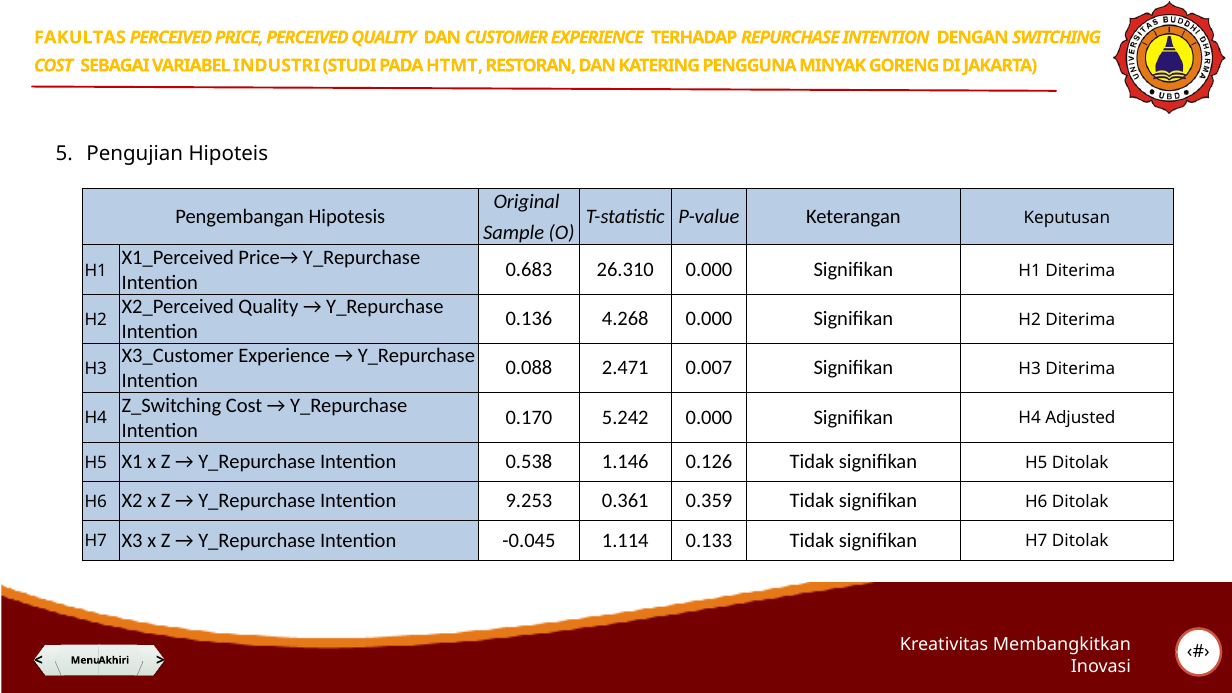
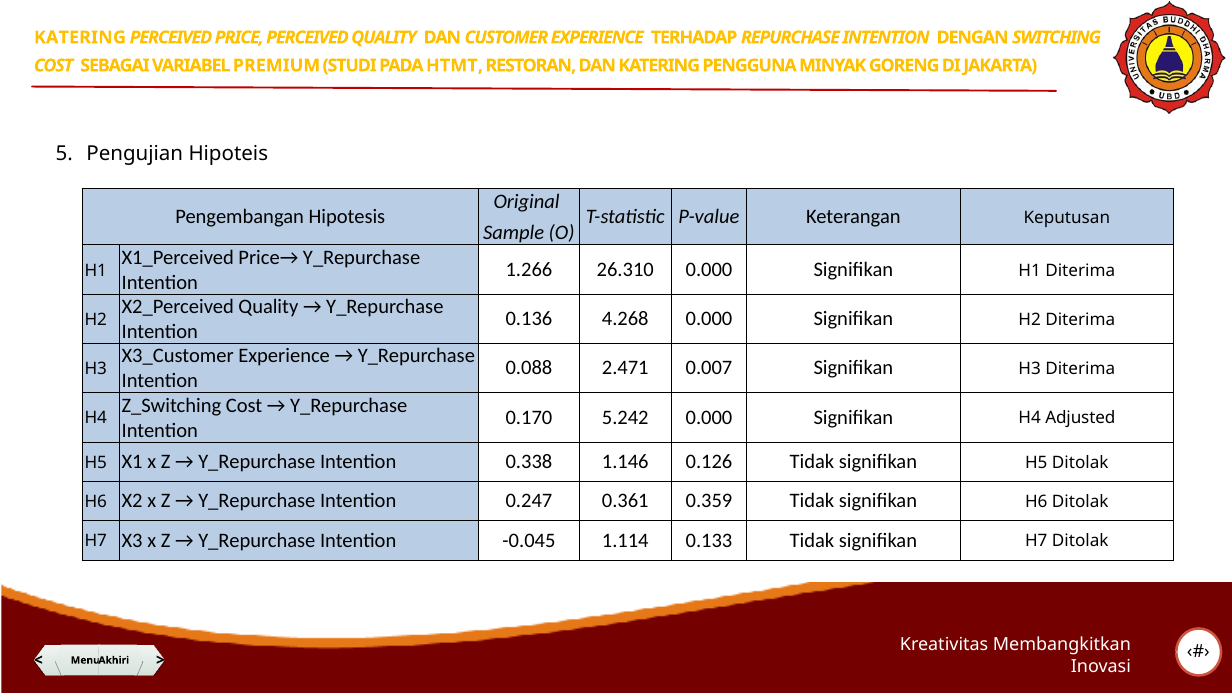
FAKULTAS at (80, 37): FAKULTAS -> KATERING
INDUSTRI: INDUSTRI -> PREMIUM
0.683: 0.683 -> 1.266
0.538: 0.538 -> 0.338
9.253: 9.253 -> 0.247
